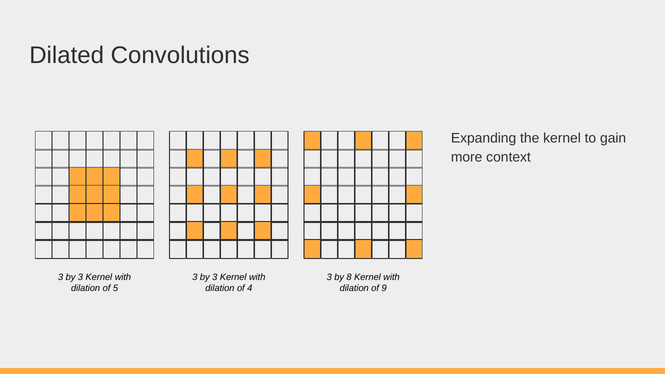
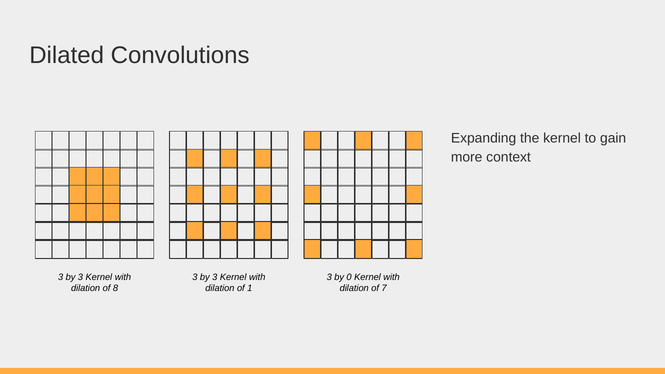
8: 8 -> 0
5: 5 -> 8
4: 4 -> 1
9: 9 -> 7
